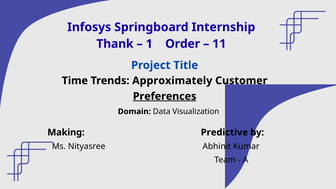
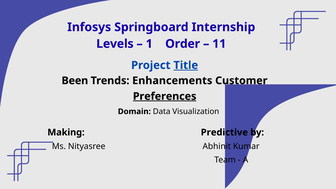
Thank: Thank -> Levels
Title underline: none -> present
Time: Time -> Been
Approximately: Approximately -> Enhancements
